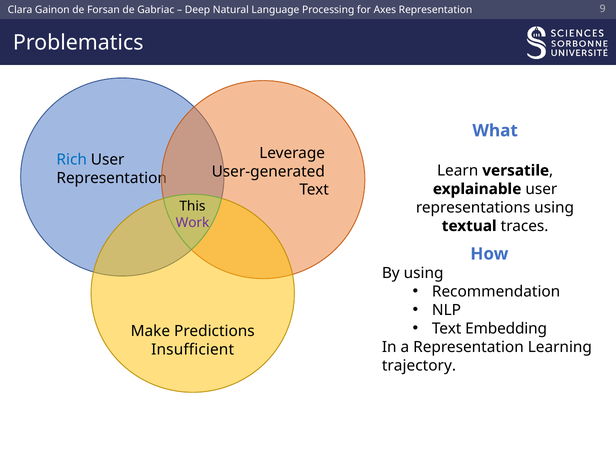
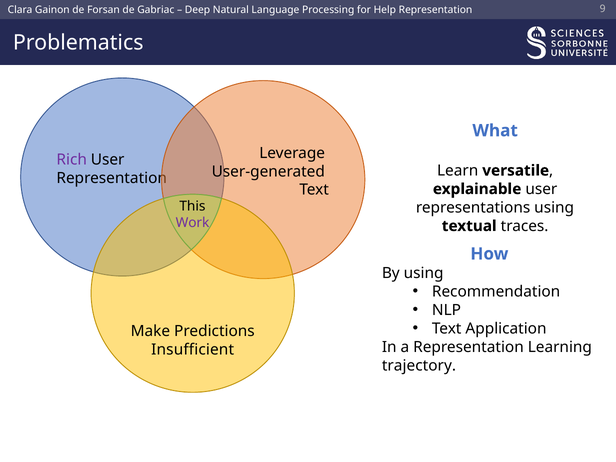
Axes: Axes -> Help
Rich colour: blue -> purple
Embedding: Embedding -> Application
